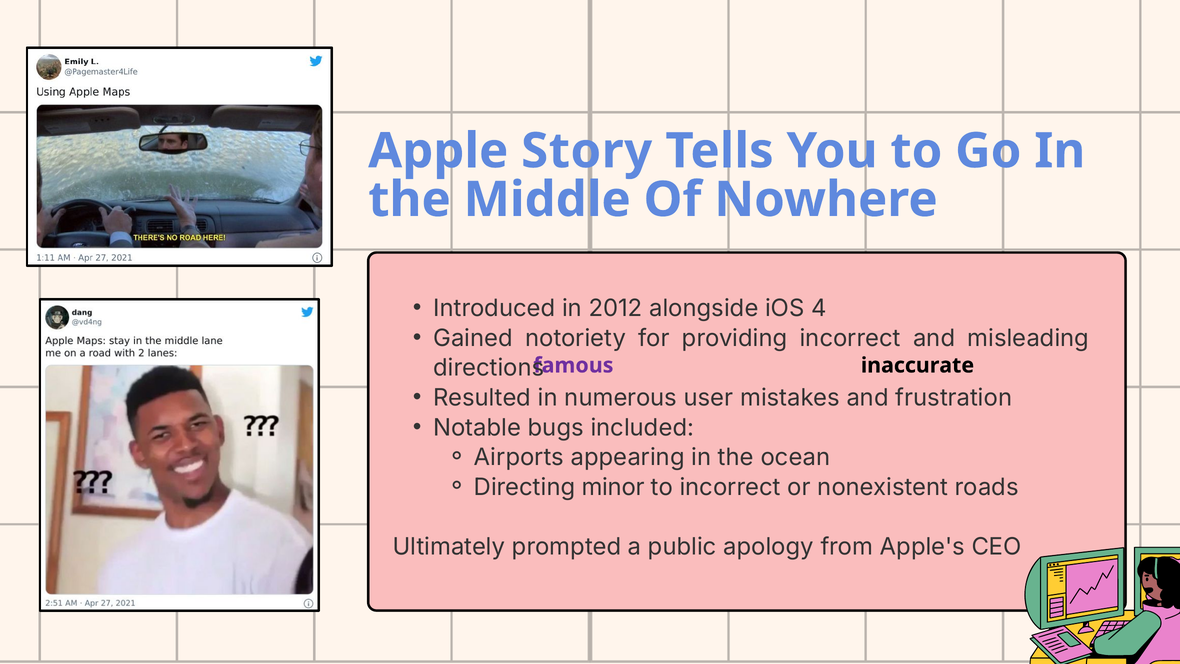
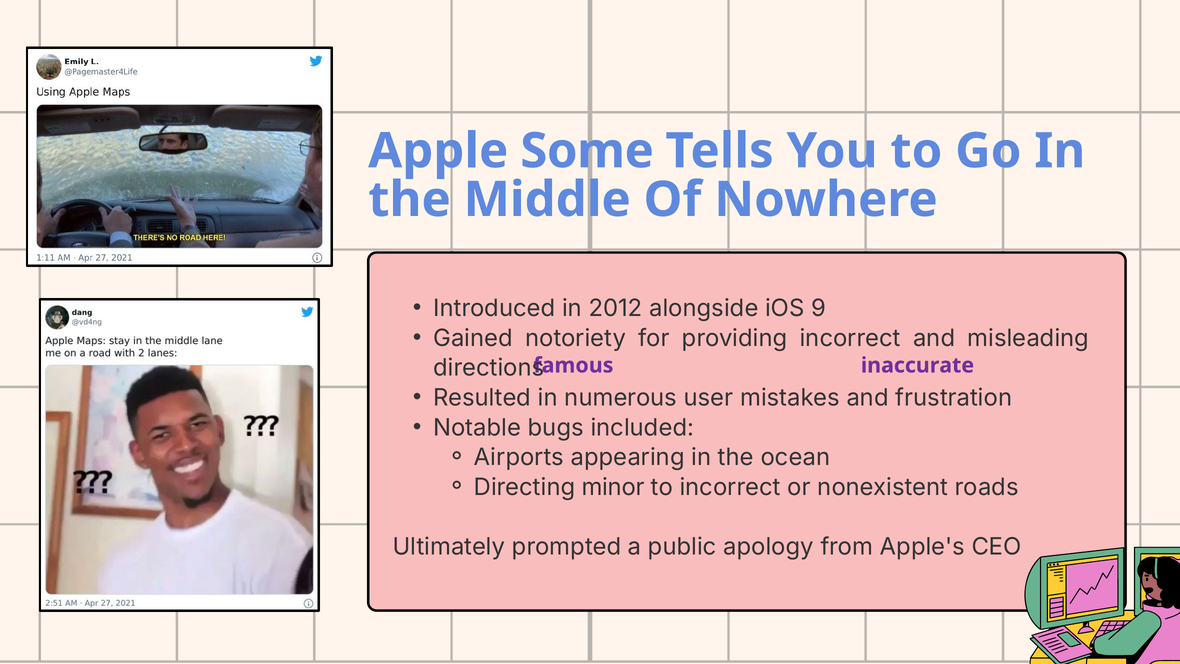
Story: Story -> Some
4: 4 -> 9
inaccurate colour: black -> purple
